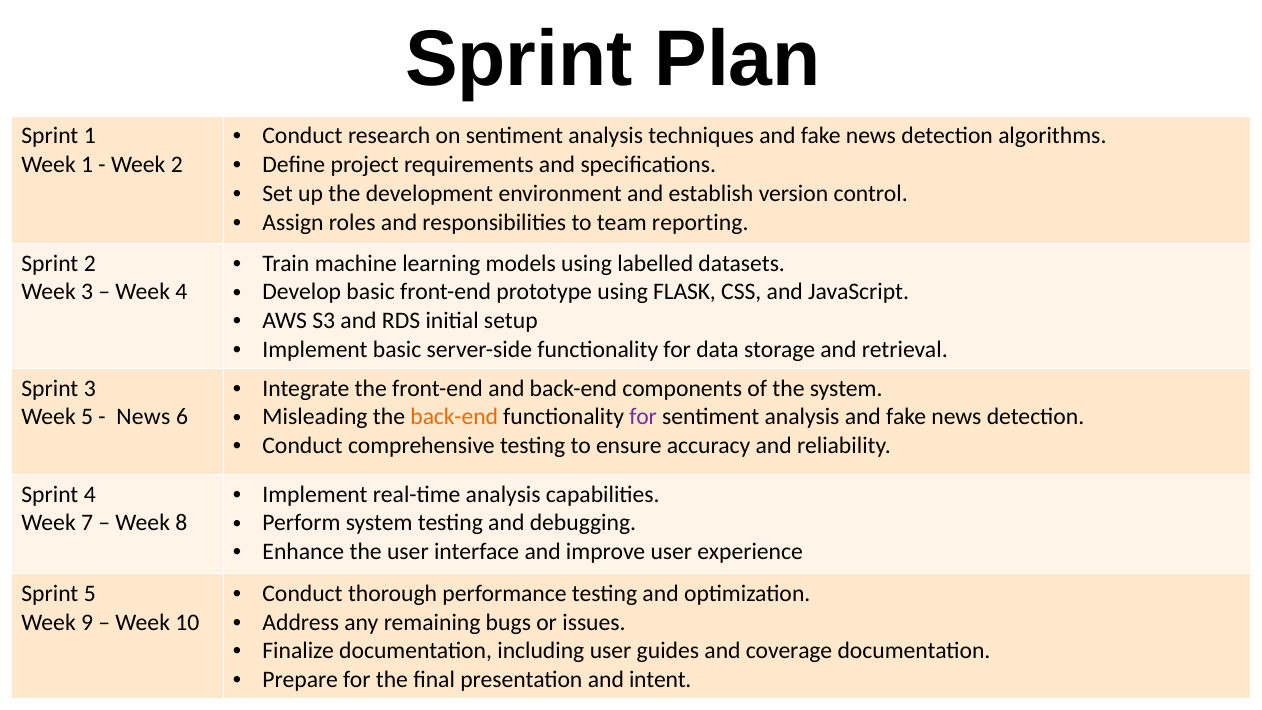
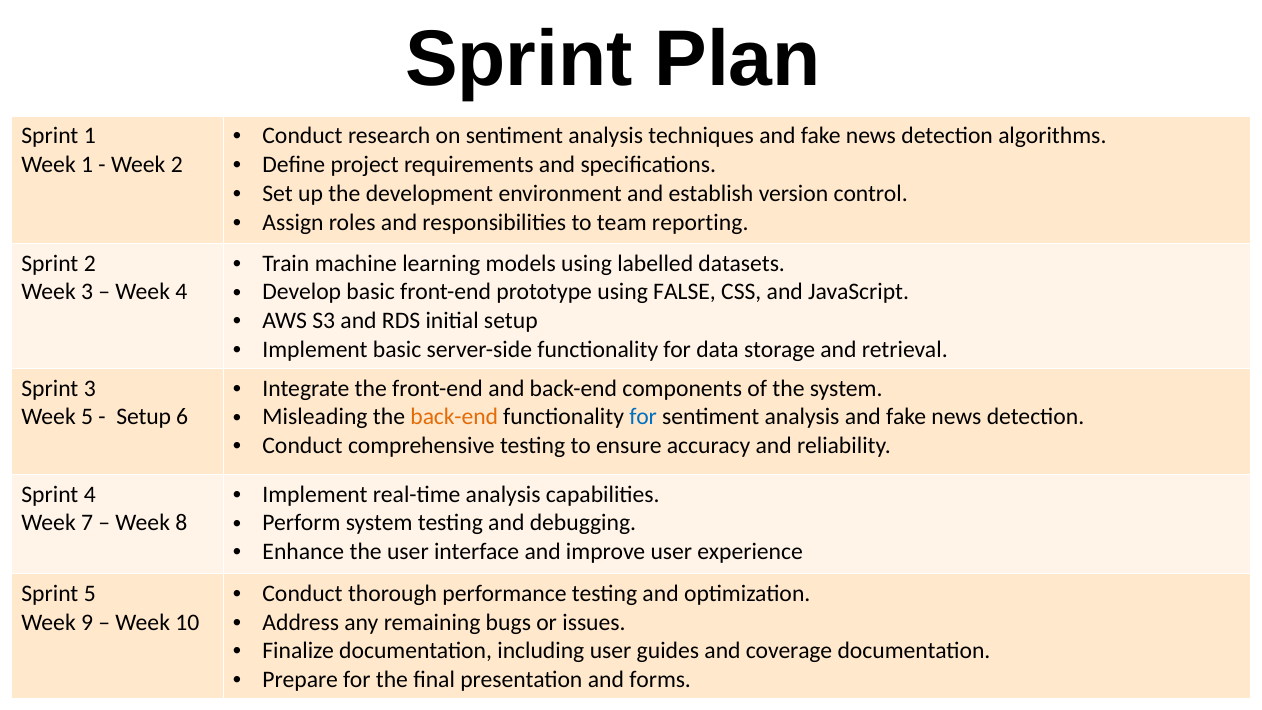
FLASK: FLASK -> FALSE
for at (643, 417) colour: purple -> blue
News at (143, 417): News -> Setup
intent: intent -> forms
